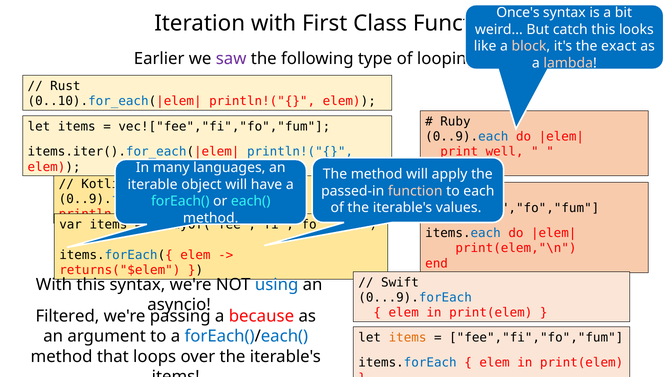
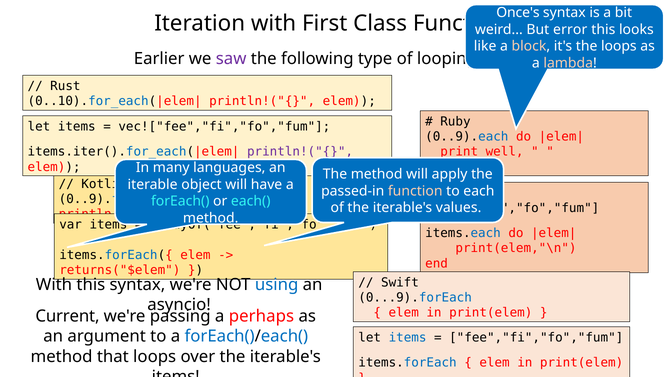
catch: catch -> error
the exact: exact -> loops
println!("{ at (300, 152) colour: blue -> purple
Filtered: Filtered -> Current
because: because -> perhaps
items at (408, 338) colour: orange -> blue
